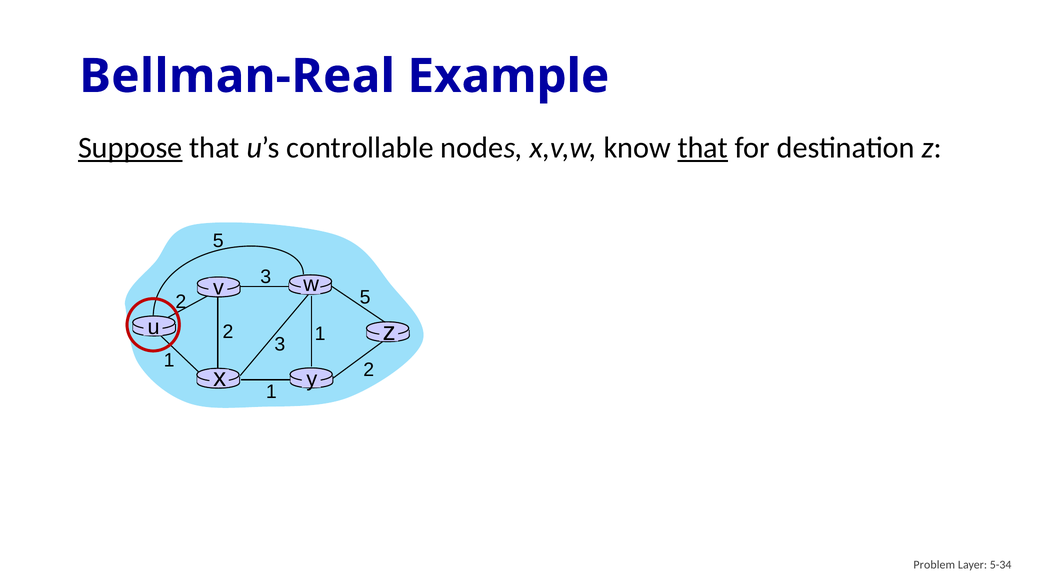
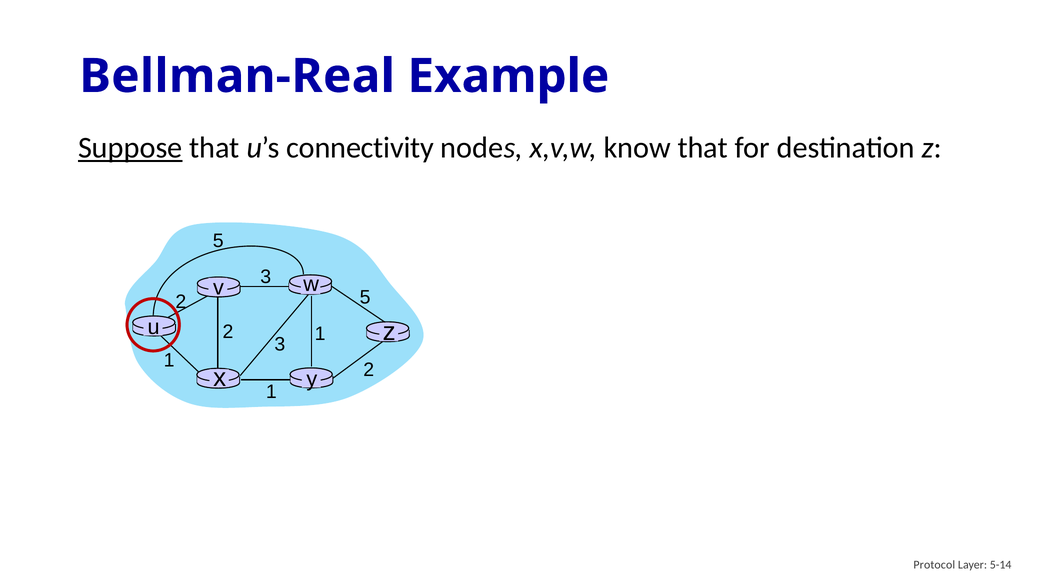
controllable: controllable -> connectivity
that at (703, 148) underline: present -> none
Problem: Problem -> Protocol
5-34: 5-34 -> 5-14
